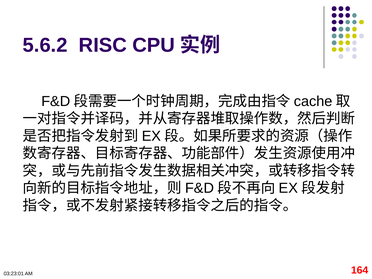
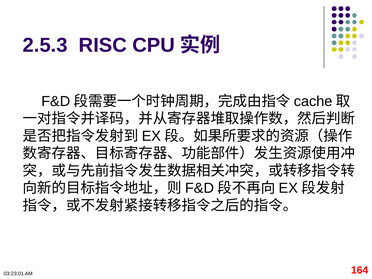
5.6.2: 5.6.2 -> 2.5.3
